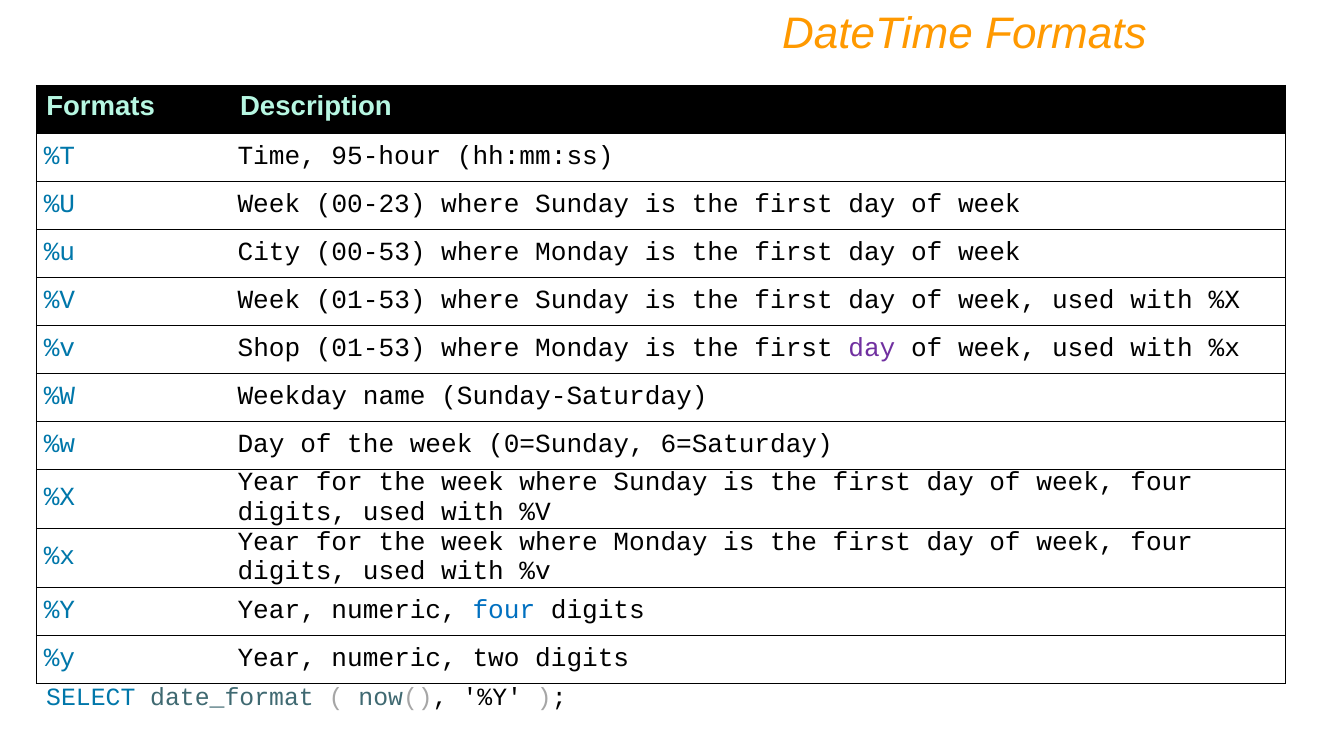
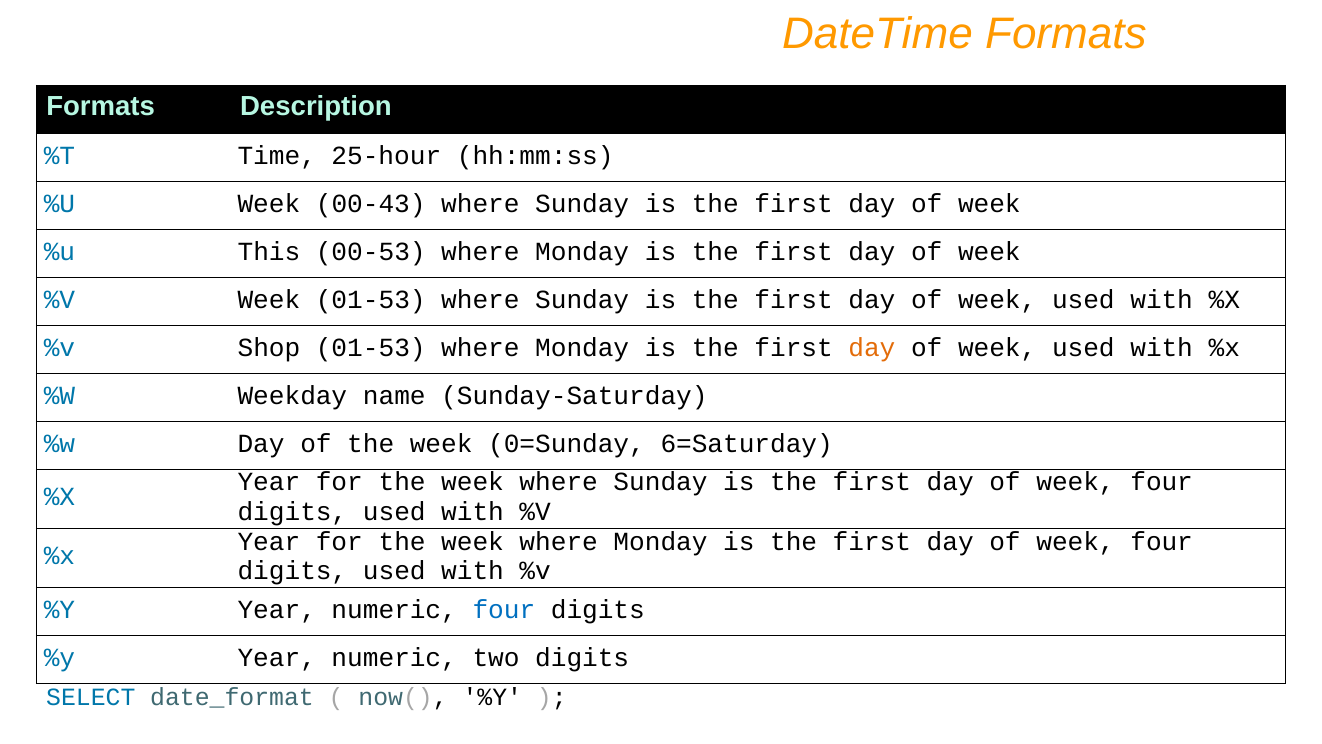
95-hour: 95-hour -> 25-hour
00-23: 00-23 -> 00-43
City: City -> This
day at (872, 347) colour: purple -> orange
